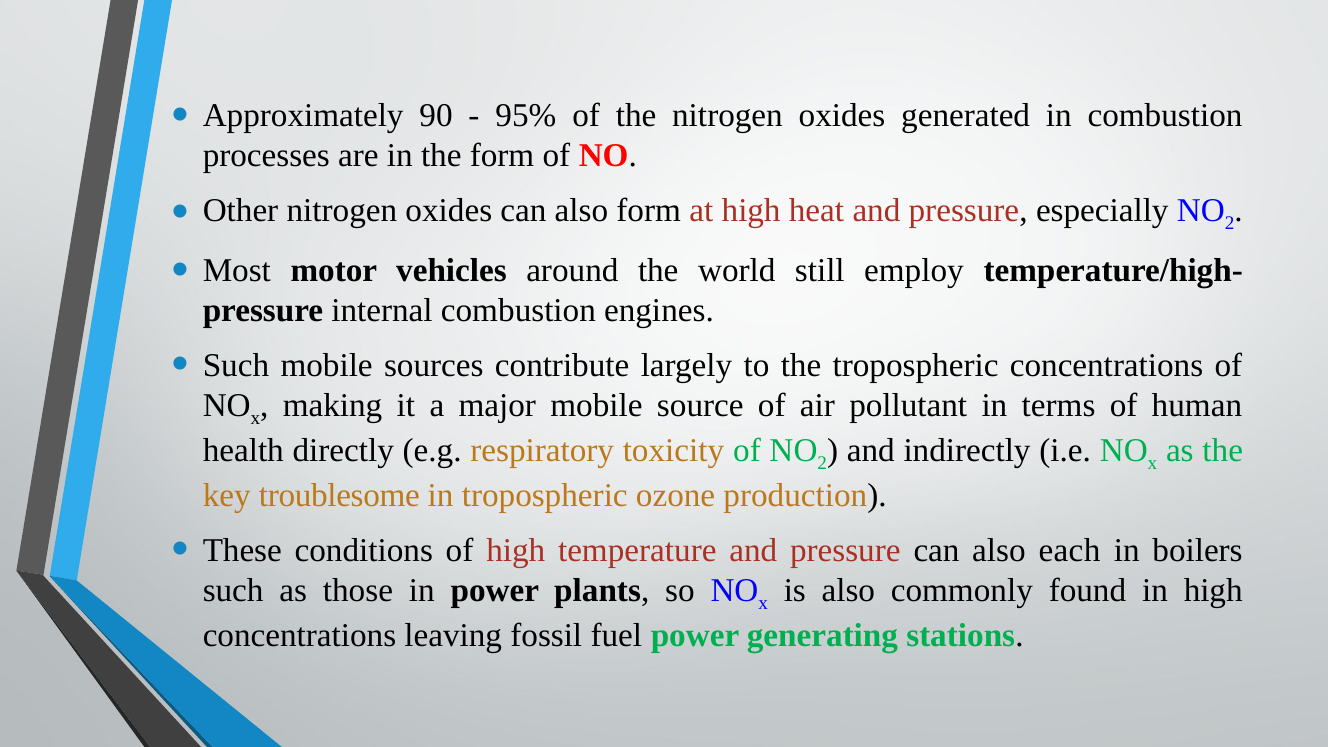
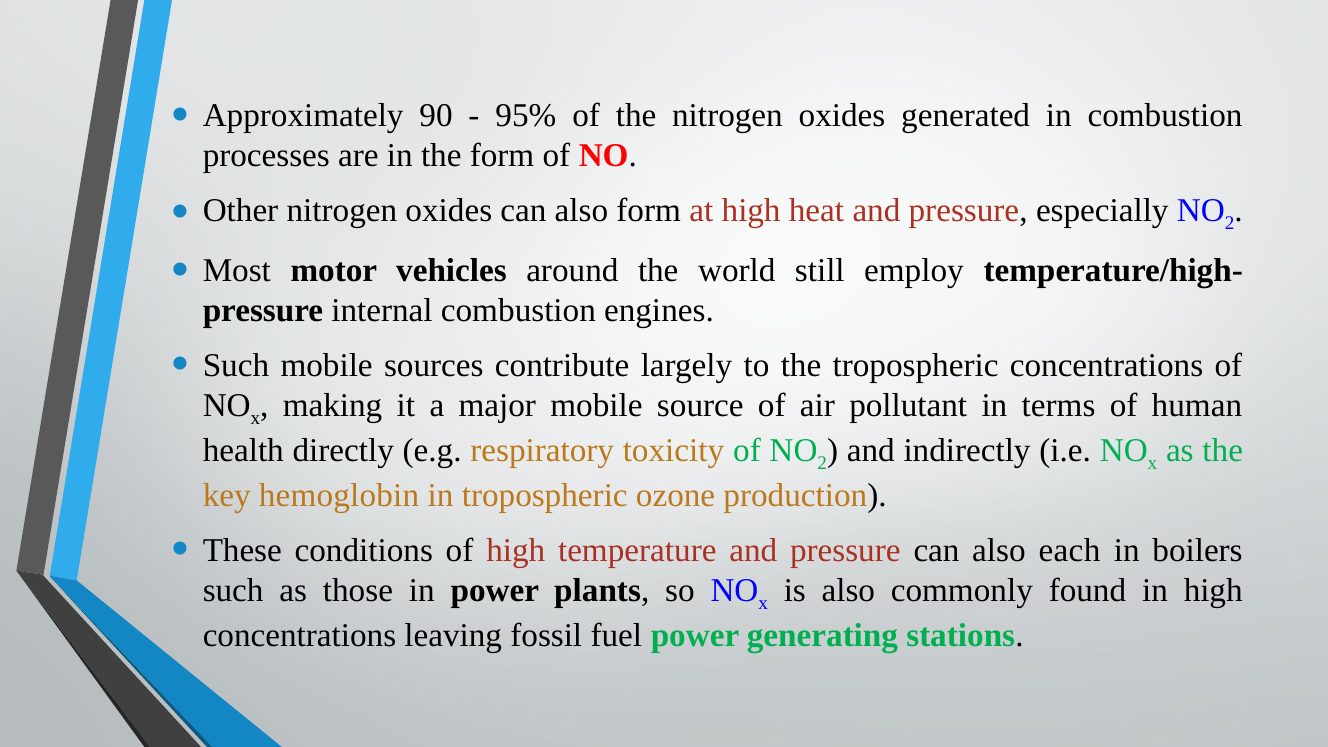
troublesome: troublesome -> hemoglobin
